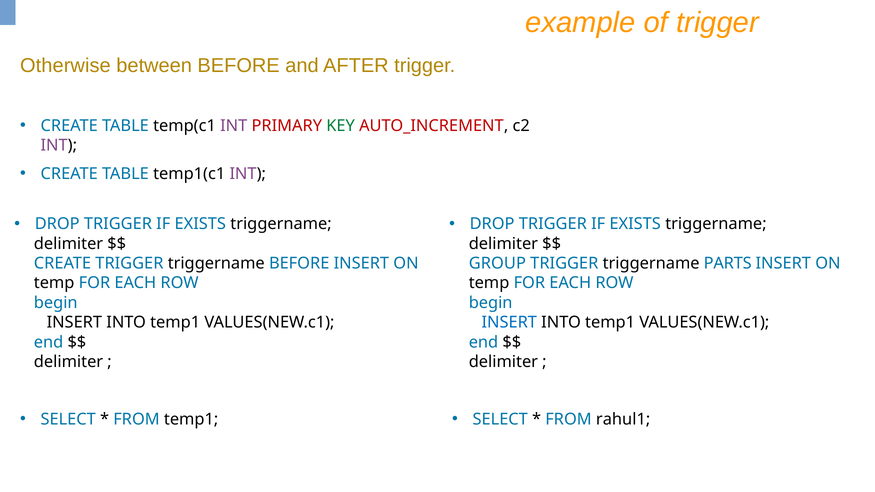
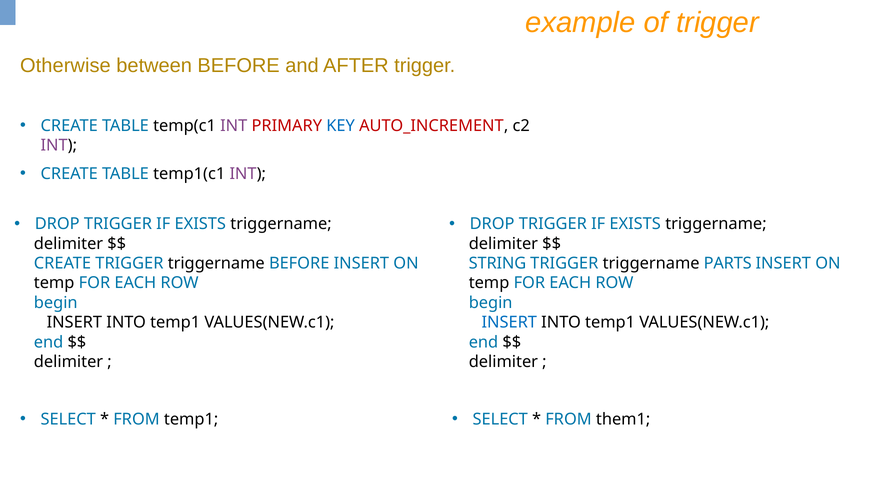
KEY colour: green -> blue
GROUP: GROUP -> STRING
rahul1: rahul1 -> them1
